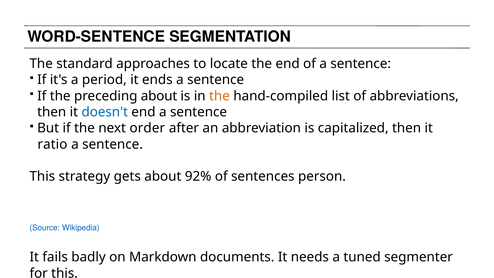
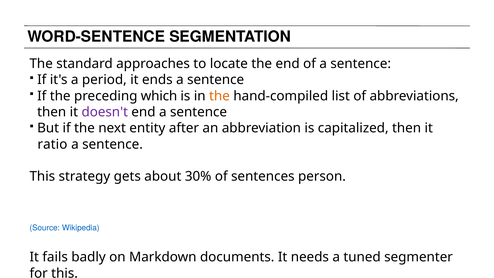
preceding about: about -> which
doesn't colour: blue -> purple
order: order -> entity
92%: 92% -> 30%
